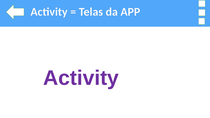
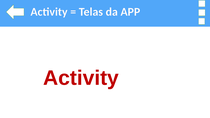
Activity at (81, 78) colour: purple -> red
